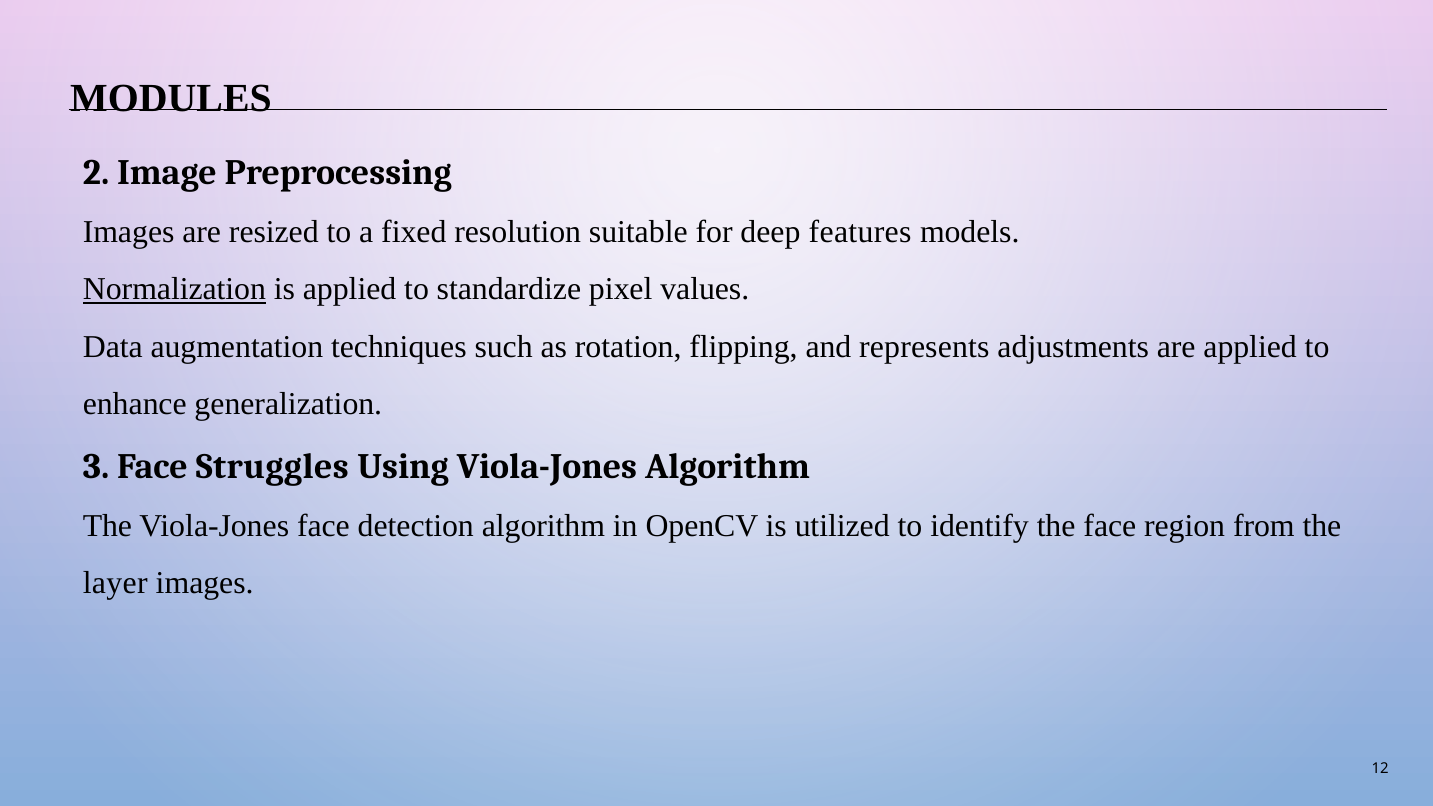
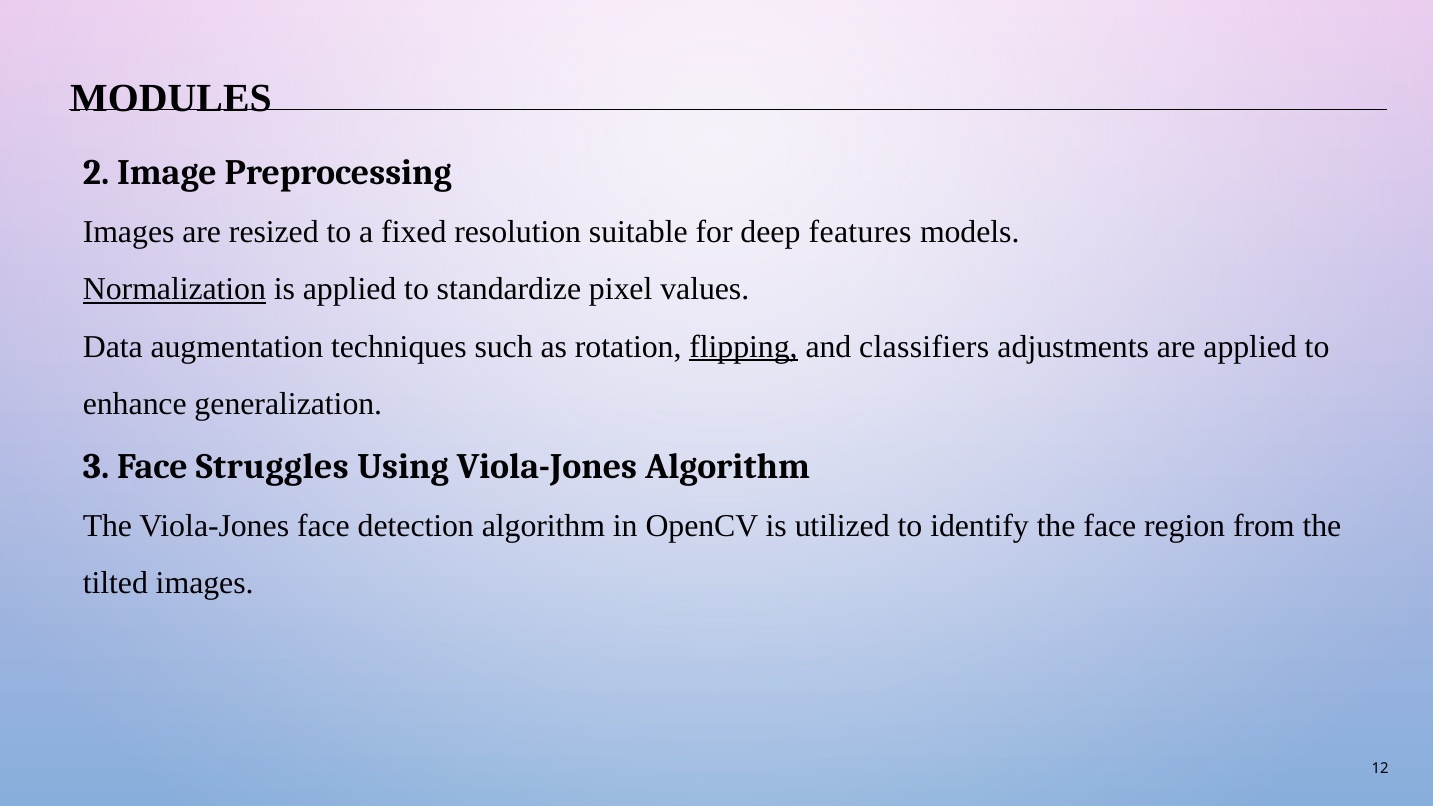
flipping underline: none -> present
represents: represents -> classifiers
layer: layer -> tilted
